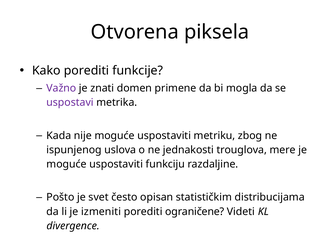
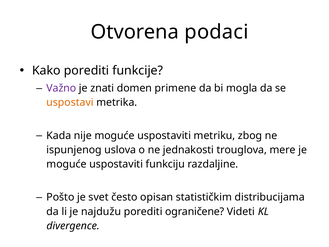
piksela: piksela -> podaci
uspostavi colour: purple -> orange
izmeniti: izmeniti -> najdužu
